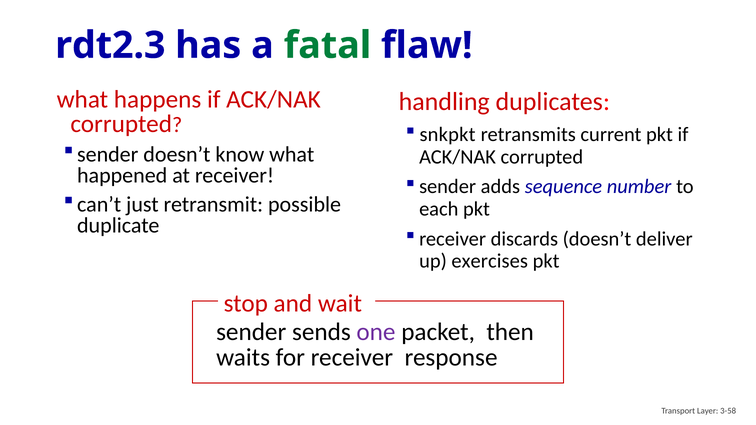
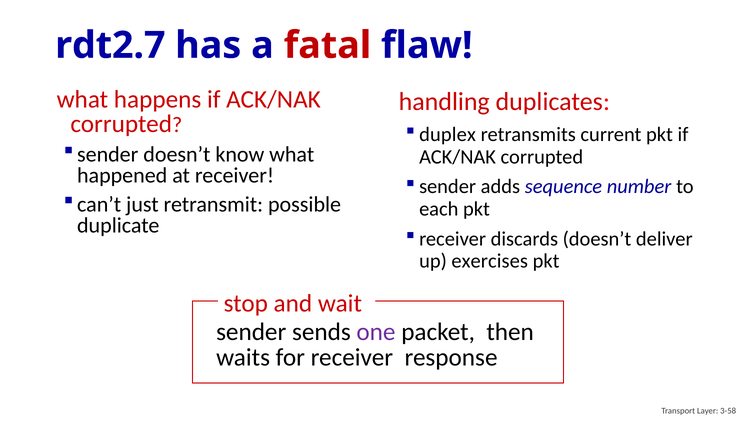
rdt2.3: rdt2.3 -> rdt2.7
fatal colour: green -> red
snkpkt: snkpkt -> duplex
